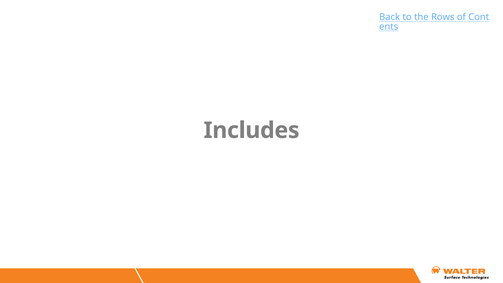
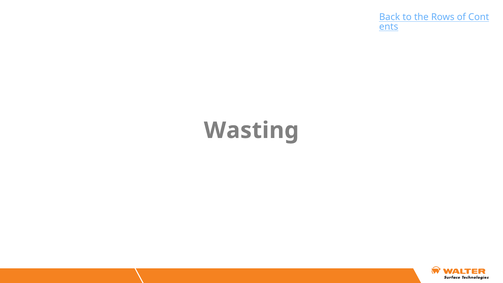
Includes: Includes -> Wasting
